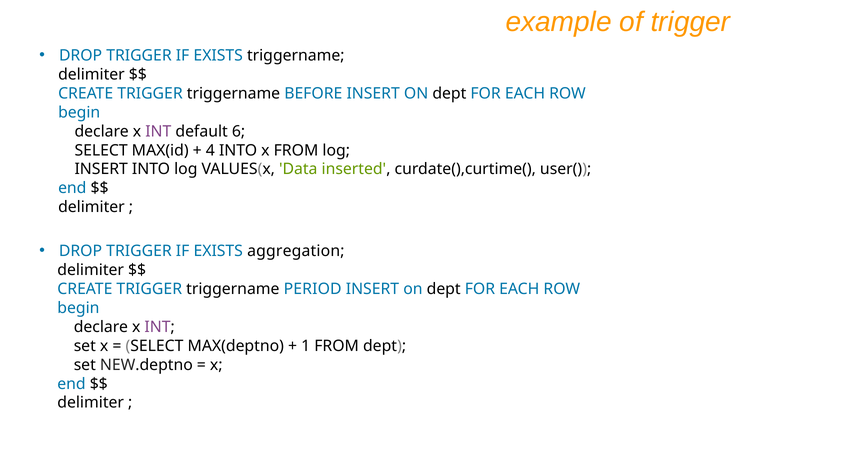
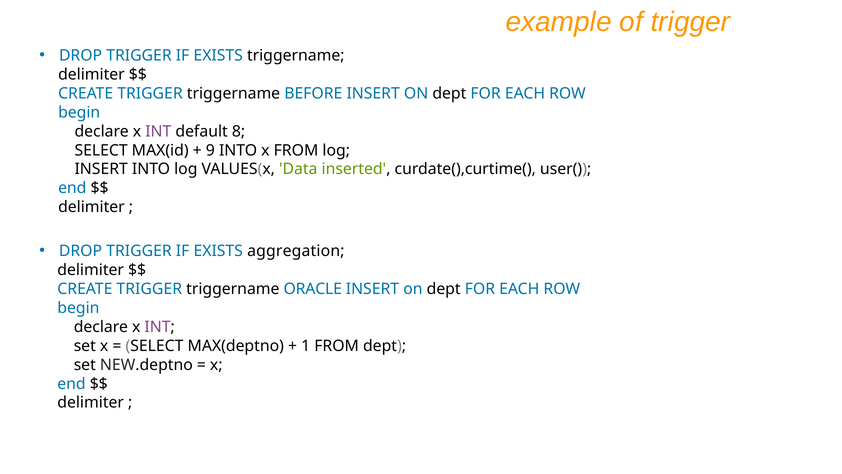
6: 6 -> 8
4: 4 -> 9
PERIOD: PERIOD -> ORACLE
